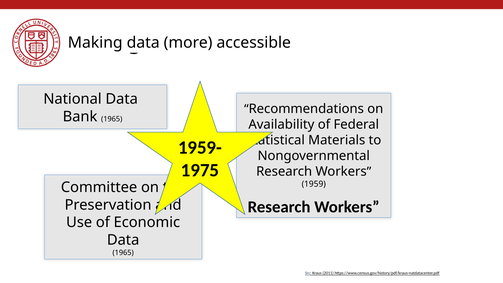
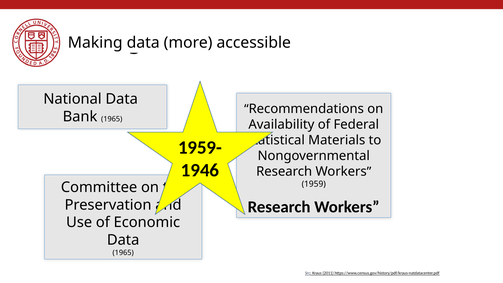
1975: 1975 -> 1946
